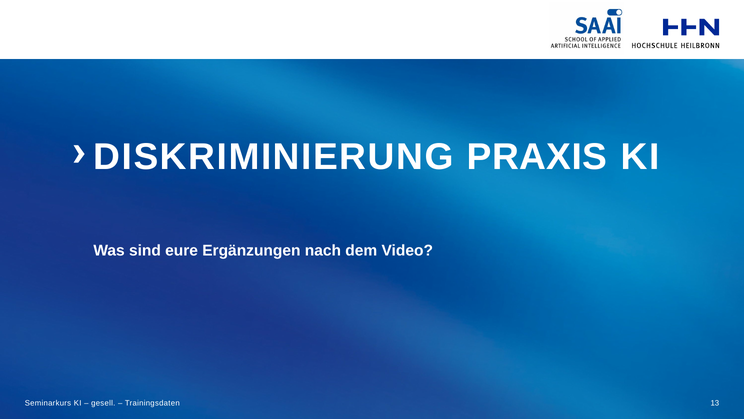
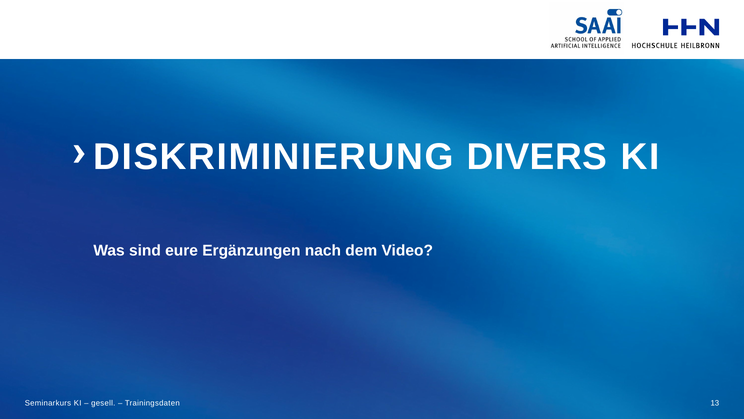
PRAXIS: PRAXIS -> DIVERS
